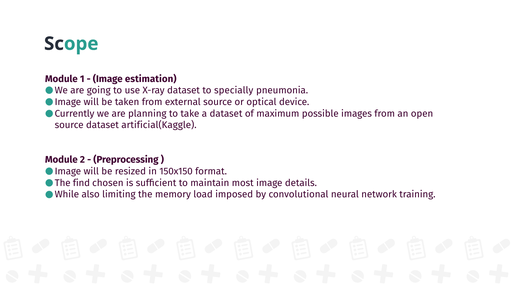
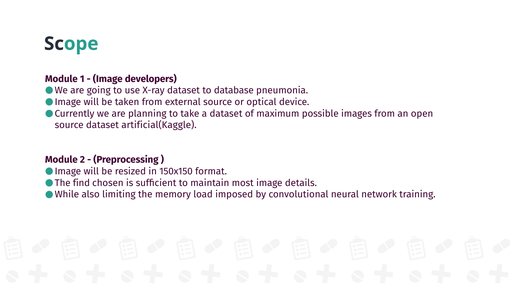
estimation: estimation -> developers
specially: specially -> database
